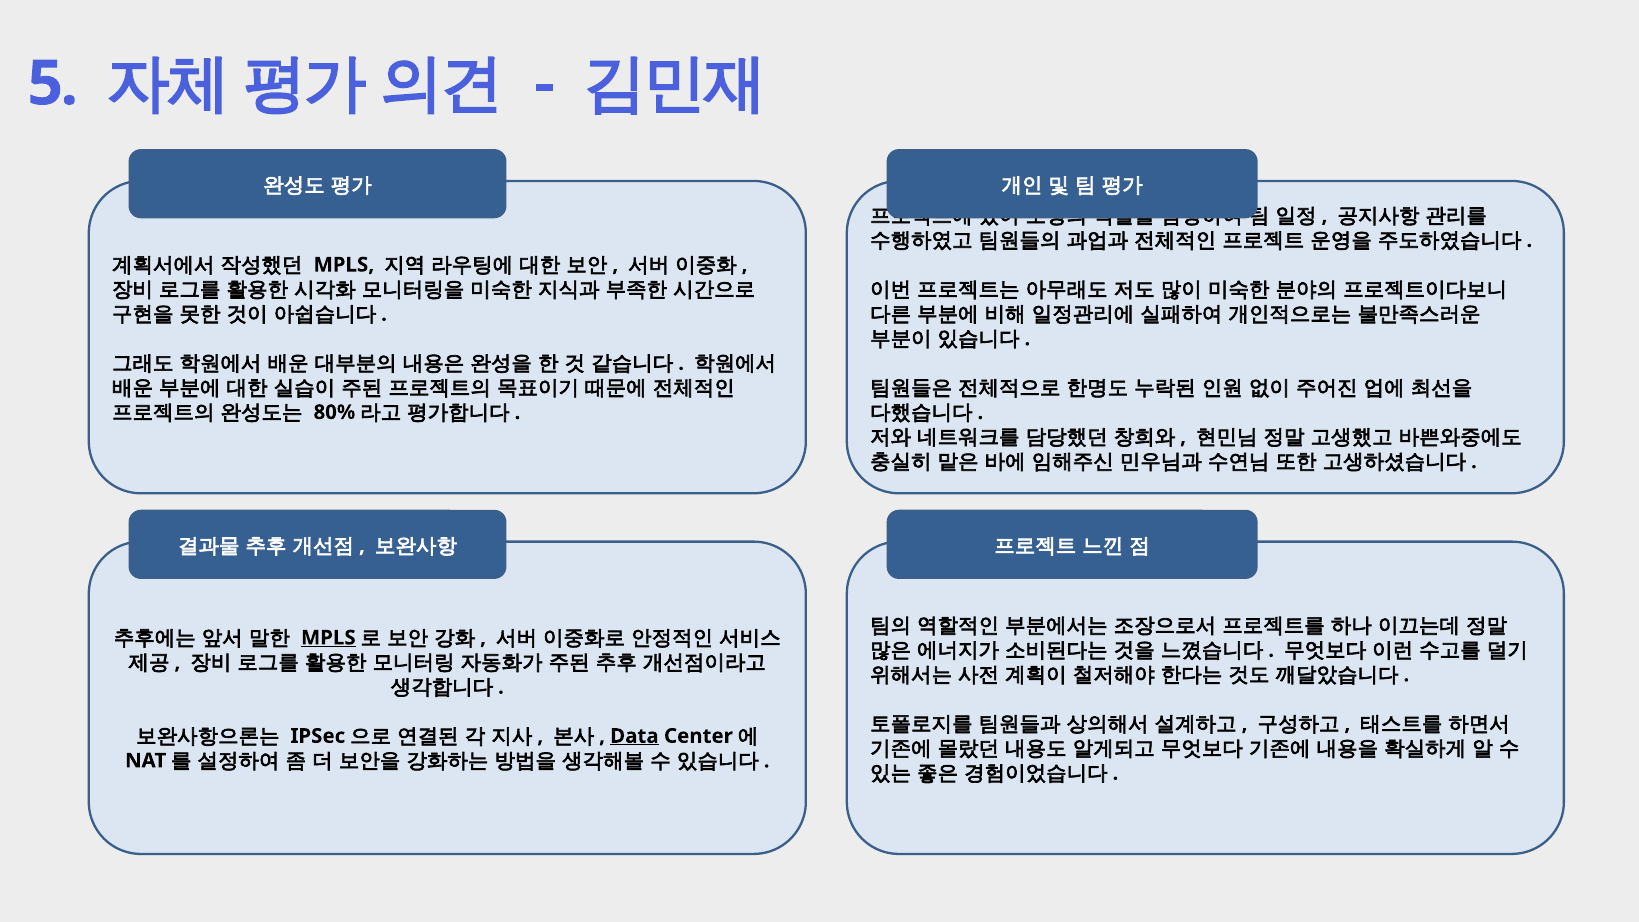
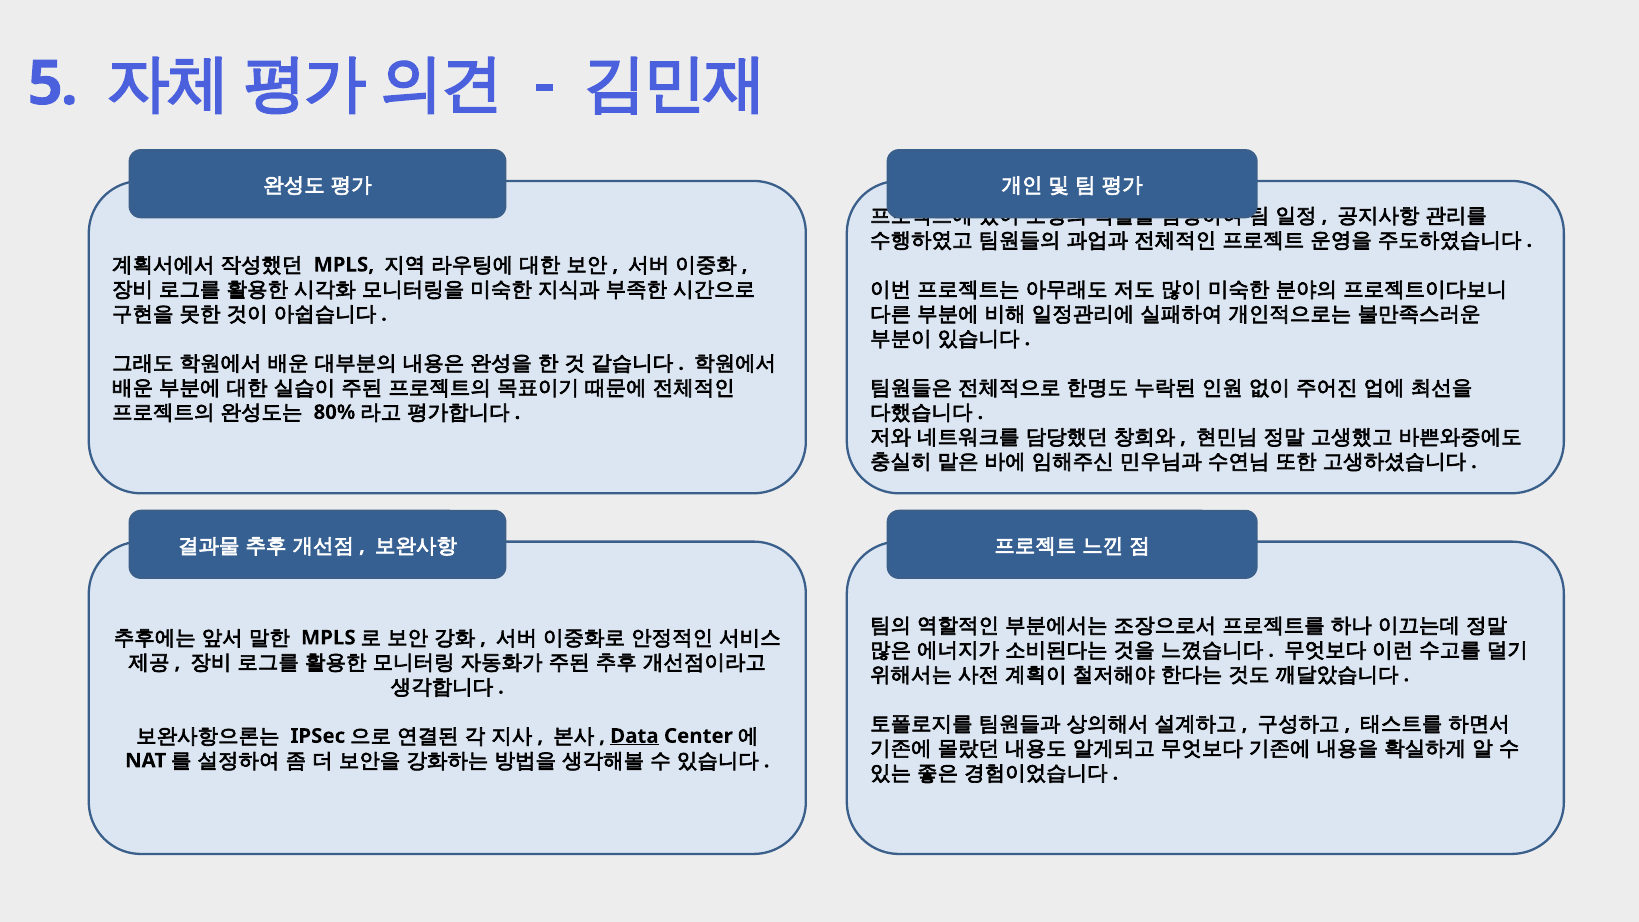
MPLS at (328, 638) underline: present -> none
